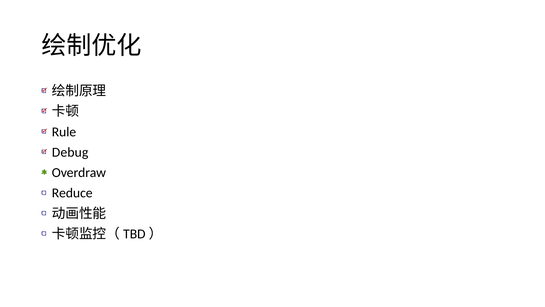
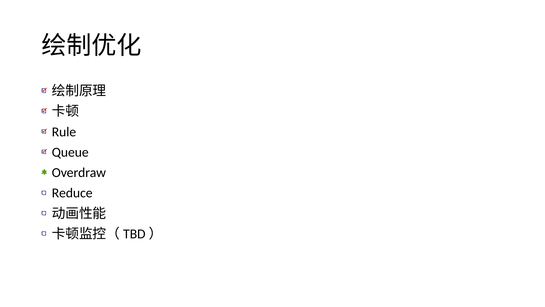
Debug: Debug -> Queue
